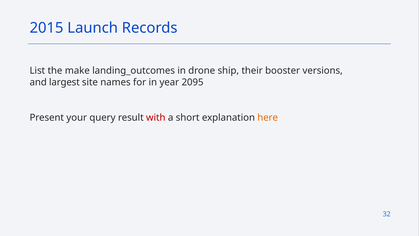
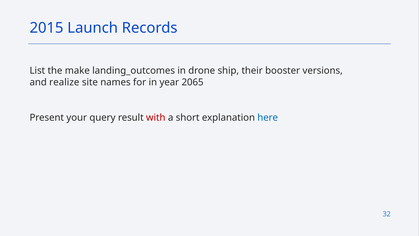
largest: largest -> realize
2095: 2095 -> 2065
here colour: orange -> blue
